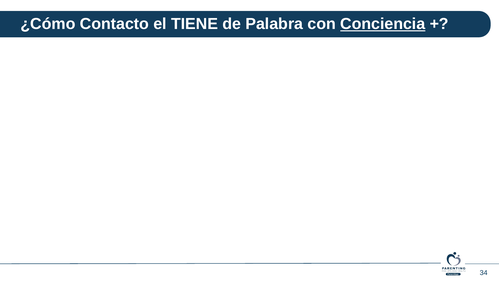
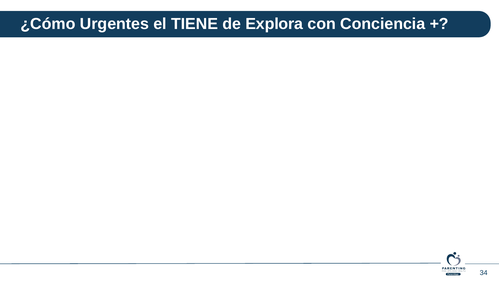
Contacto: Contacto -> Urgentes
Palabra: Palabra -> Explora
Conciencia underline: present -> none
